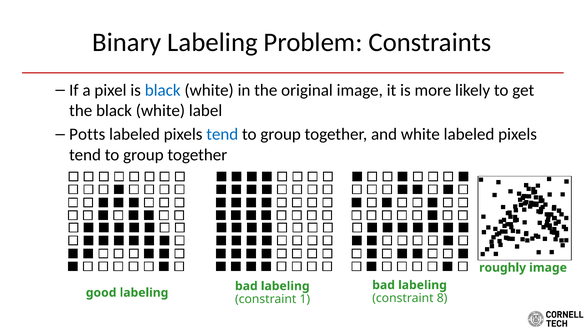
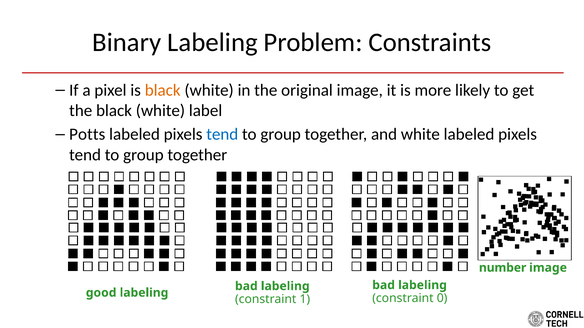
black at (163, 90) colour: blue -> orange
roughly: roughly -> number
8: 8 -> 0
